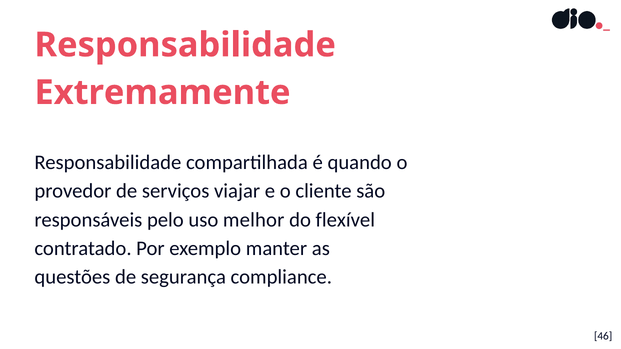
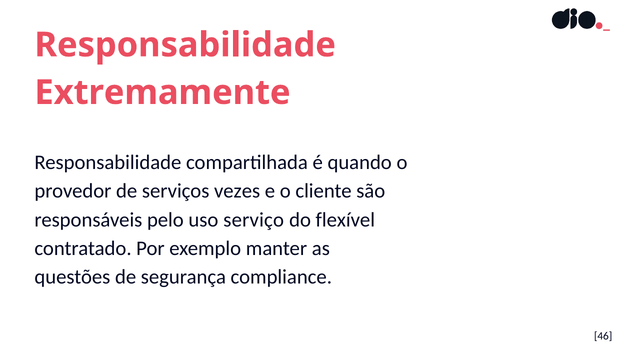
viajar: viajar -> vezes
melhor: melhor -> serviço
